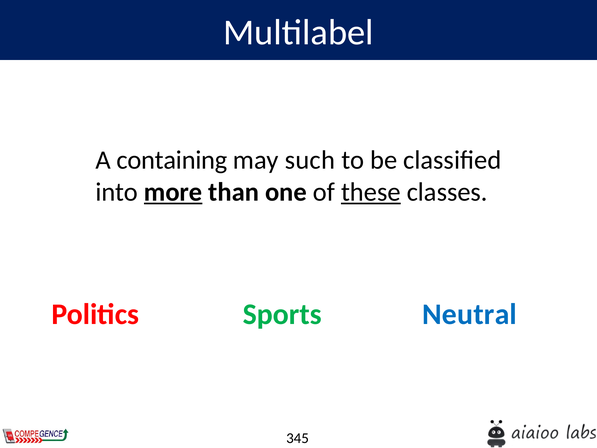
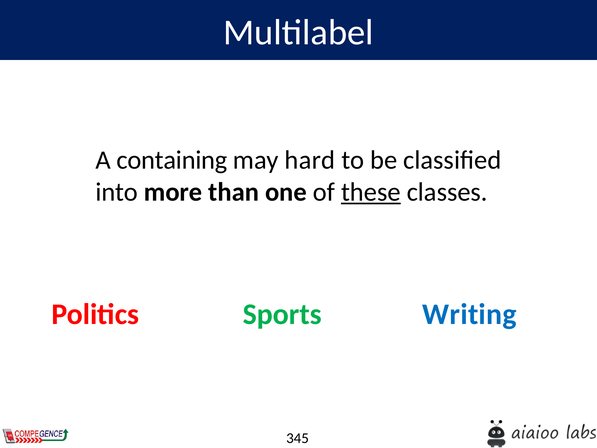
such: such -> hard
more underline: present -> none
Neutral: Neutral -> Writing
